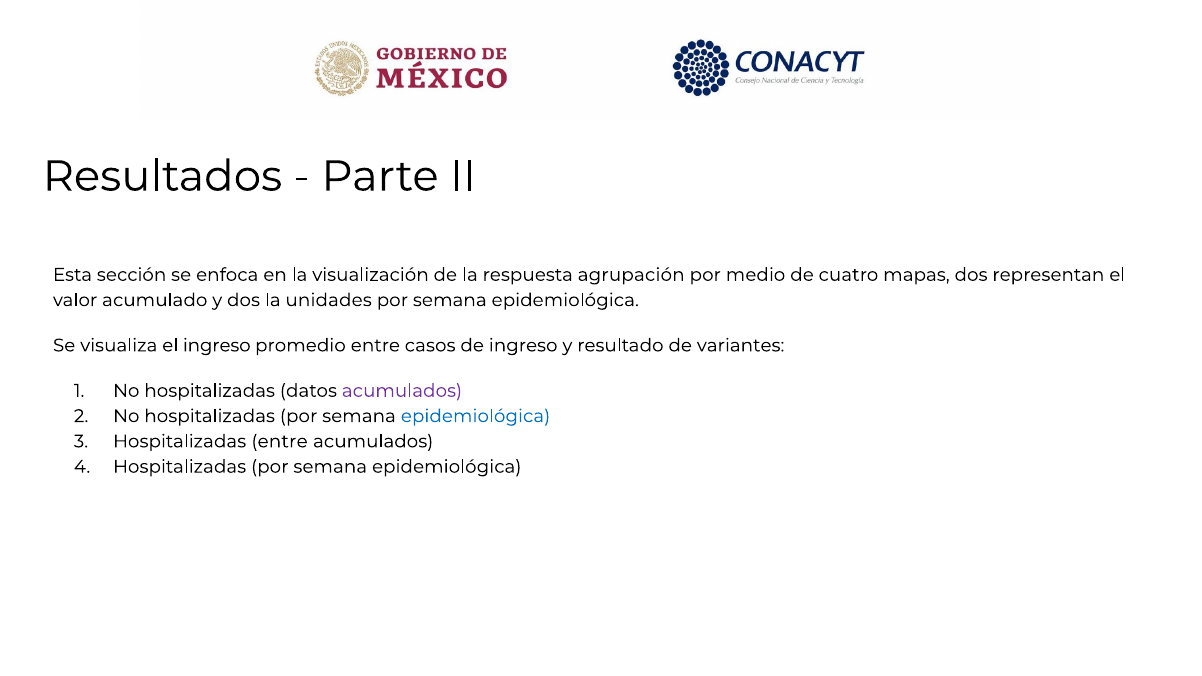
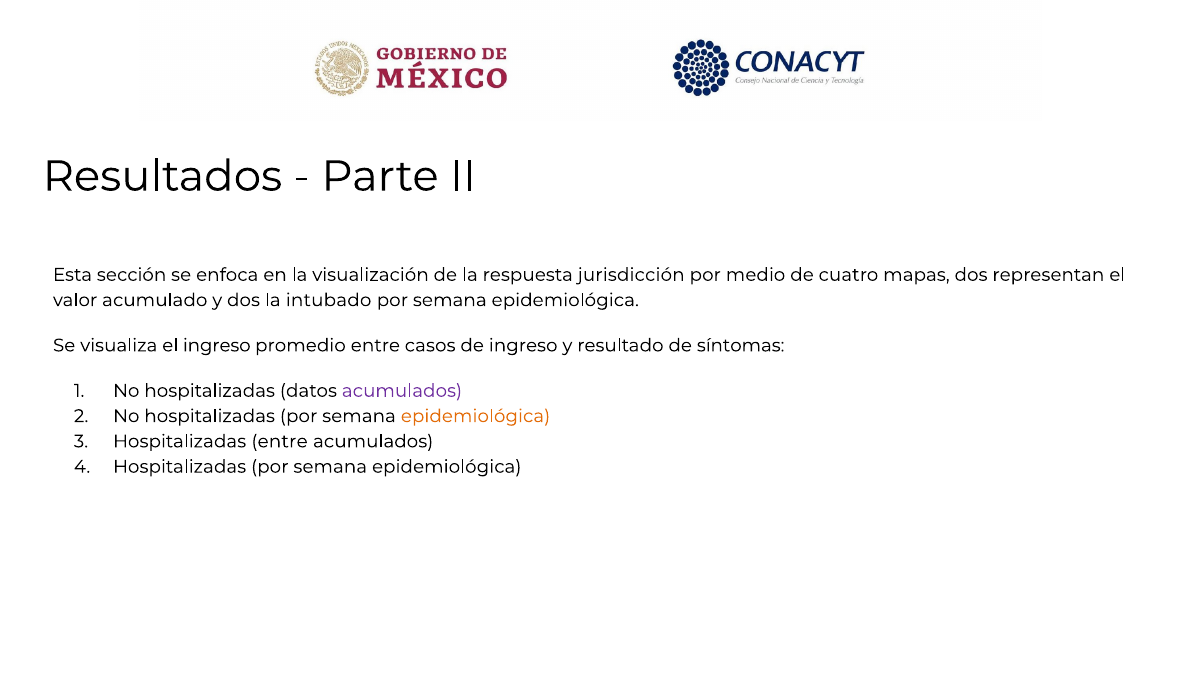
agrupación: agrupación -> jurisdicción
unidades: unidades -> intubado
variantes: variantes -> síntomas
epidemiológica at (476, 416) colour: blue -> orange
